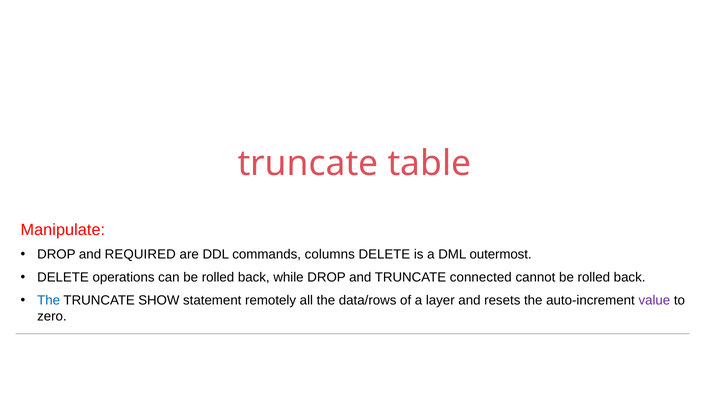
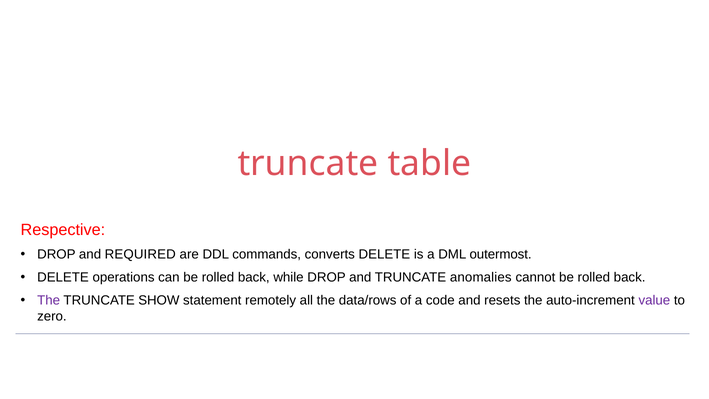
Manipulate: Manipulate -> Respective
columns: columns -> converts
connected: connected -> anomalies
The at (49, 300) colour: blue -> purple
layer: layer -> code
